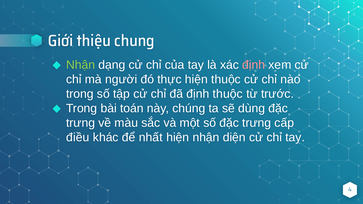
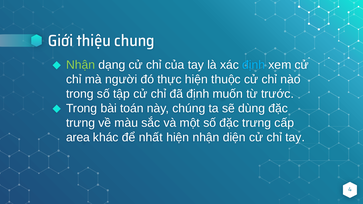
định at (254, 65) colour: pink -> light blue
định thuộc: thuộc -> muốn
điều: điều -> area
